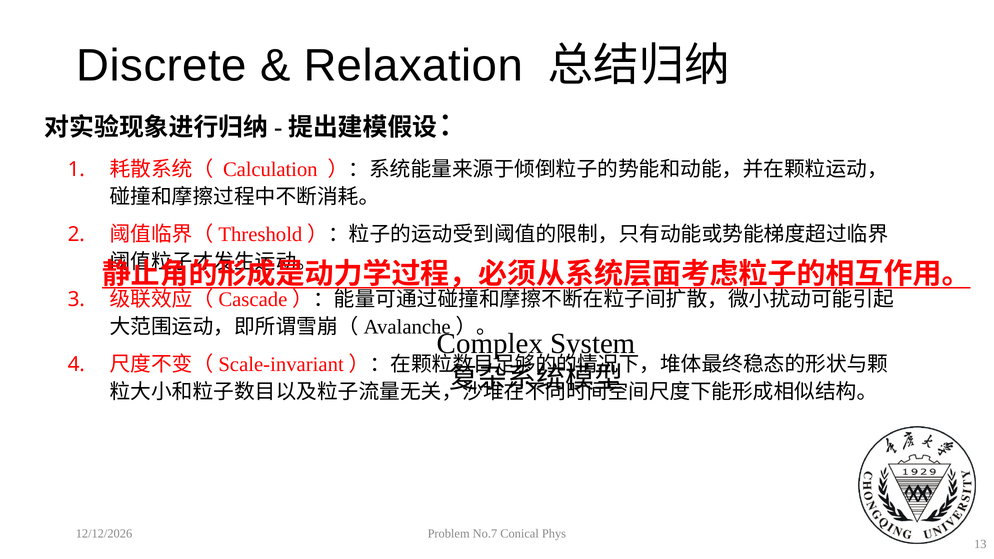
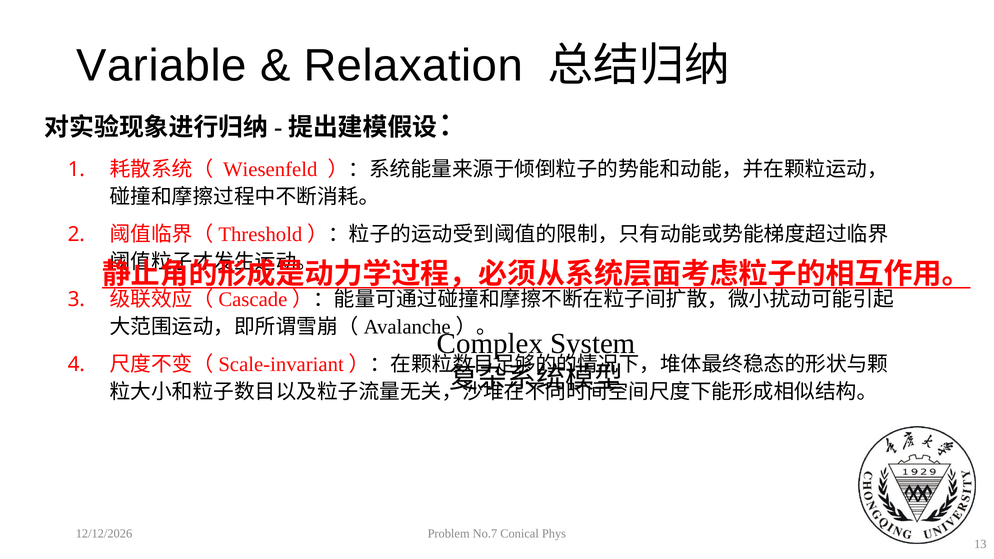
Discrete: Discrete -> Variable
Calculation: Calculation -> Wiesenfeld
